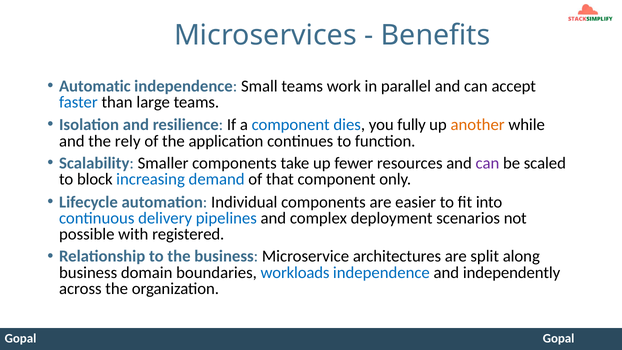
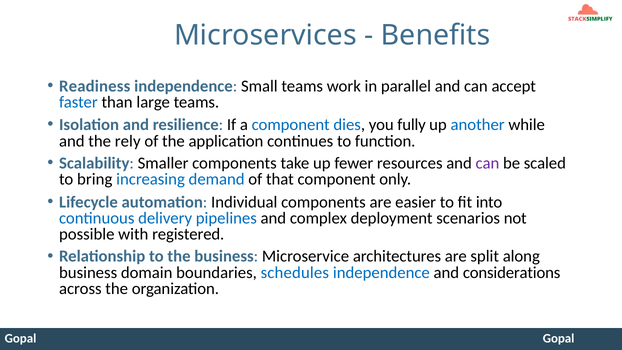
Automatic: Automatic -> Readiness
another colour: orange -> blue
block: block -> bring
workloads: workloads -> schedules
independently: independently -> considerations
